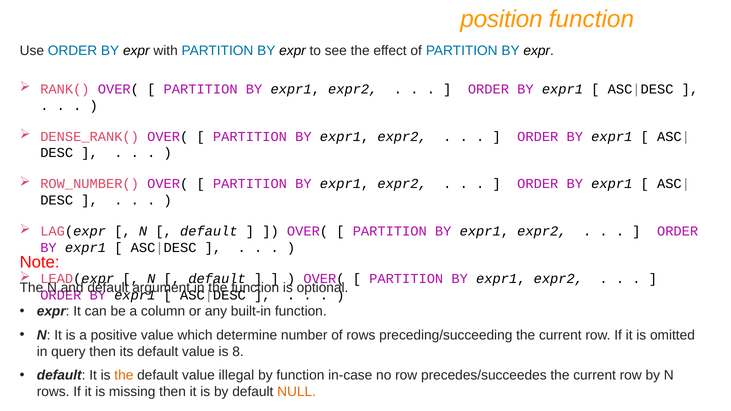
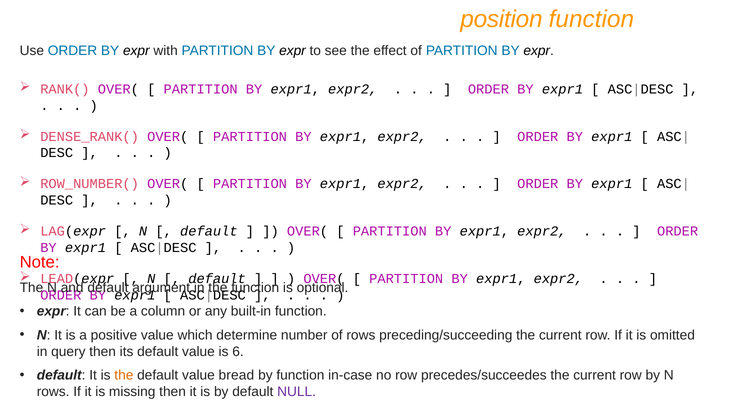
8: 8 -> 6
illegal: illegal -> bread
NULL colour: orange -> purple
